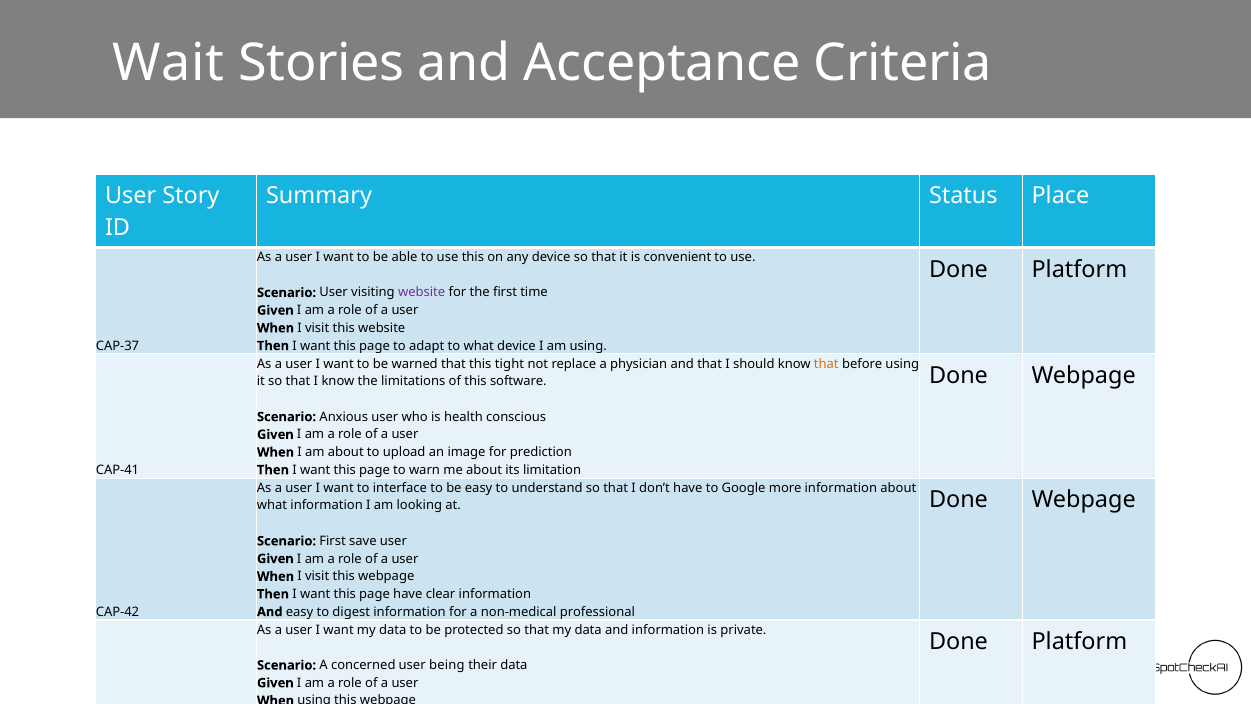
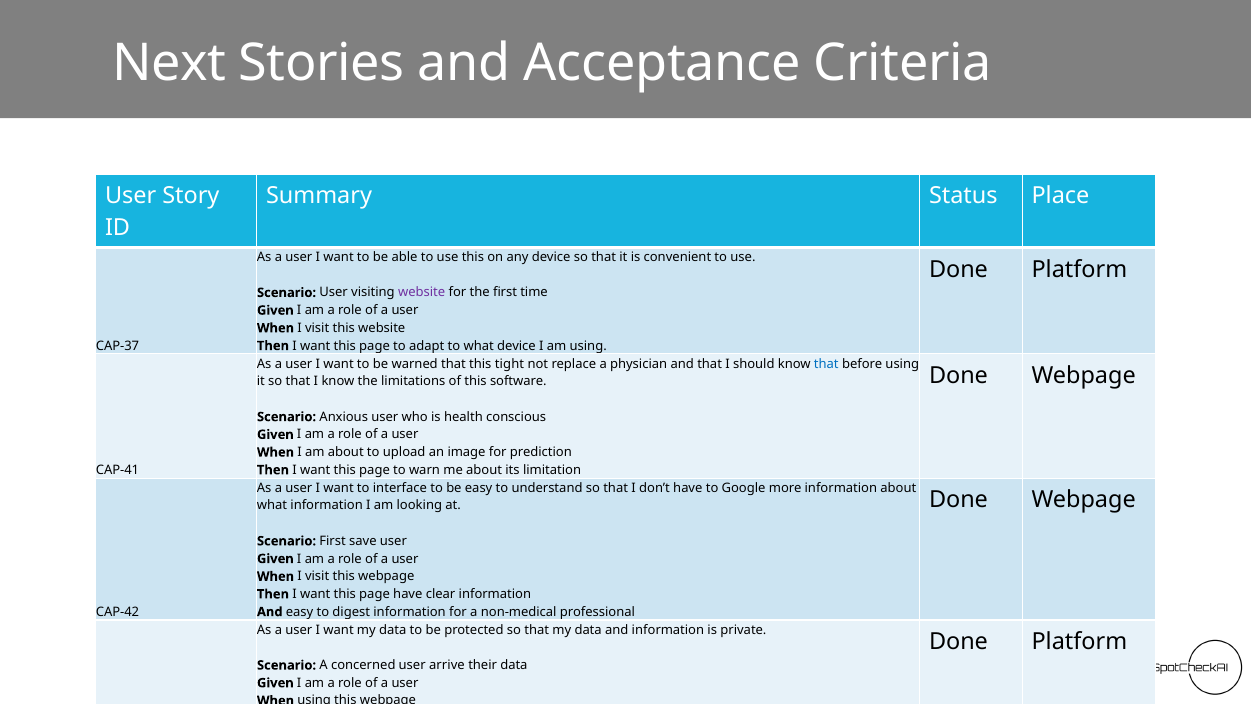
Wait: Wait -> Next
that at (826, 364) colour: orange -> blue
being: being -> arrive
